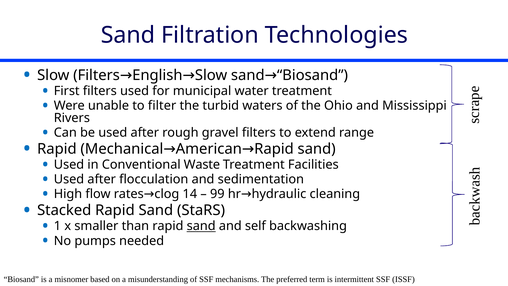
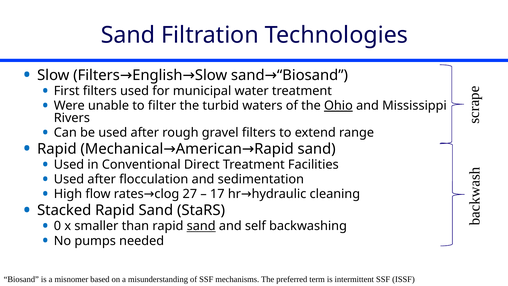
Ohio underline: none -> present
Waste: Waste -> Direct
14: 14 -> 27
99: 99 -> 17
1: 1 -> 0
